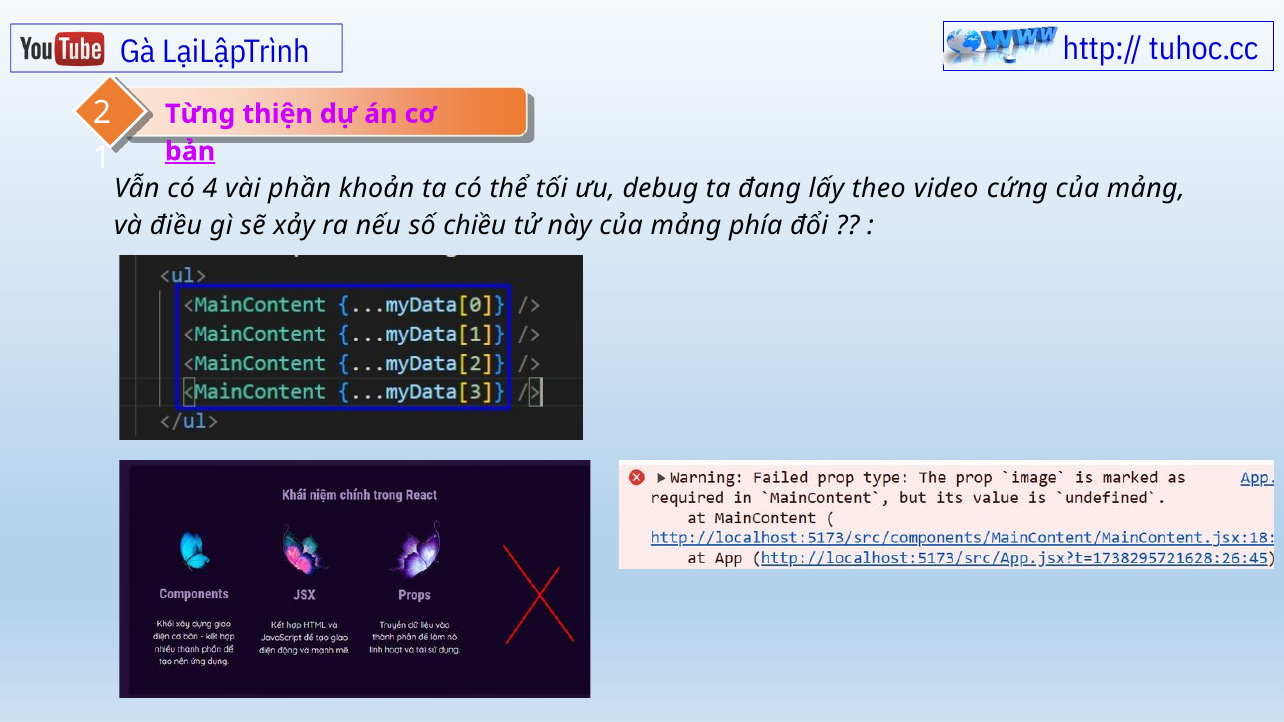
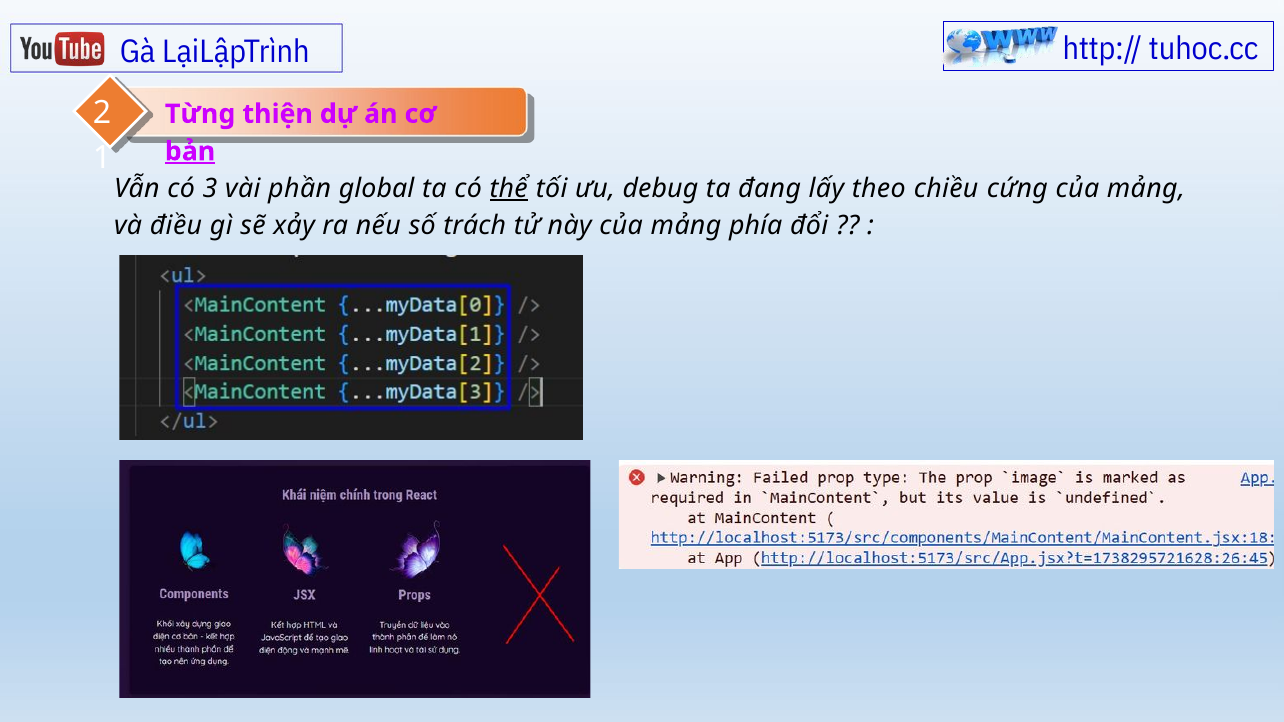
4: 4 -> 3
khoản: khoản -> global
thể underline: none -> present
video: video -> chiều
chiều: chiều -> trách
